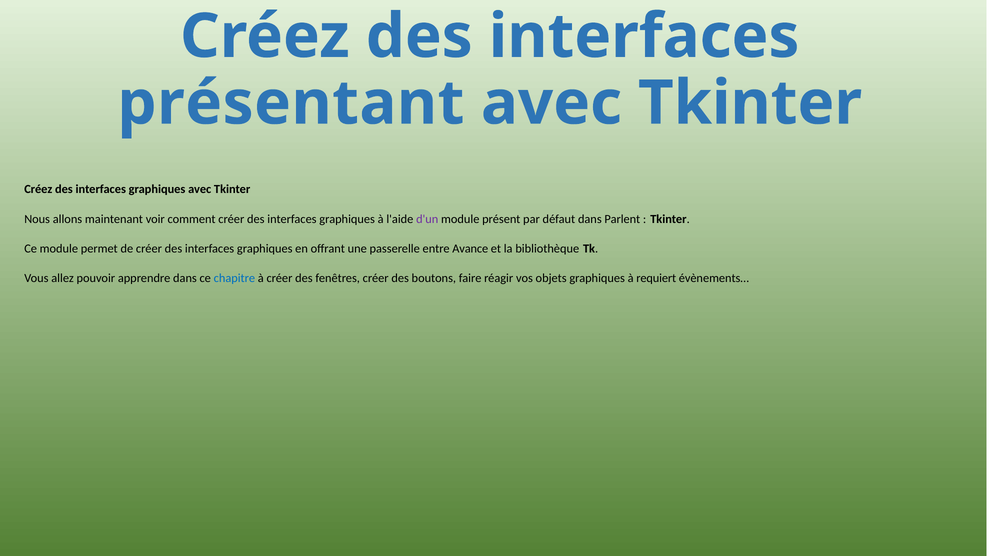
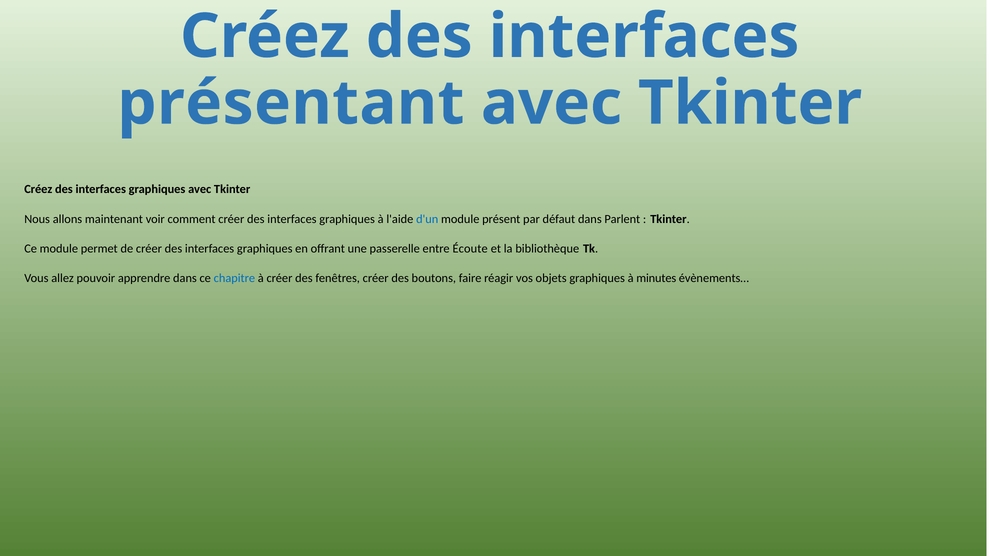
d'un colour: purple -> blue
Avance: Avance -> Écoute
requiert: requiert -> minutes
